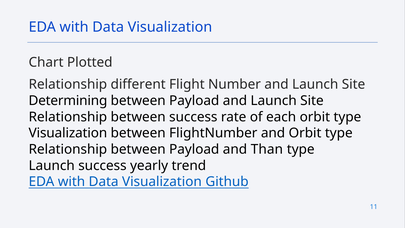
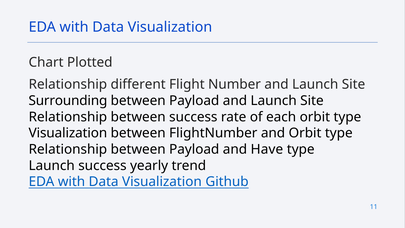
Determining: Determining -> Surrounding
Than: Than -> Have
